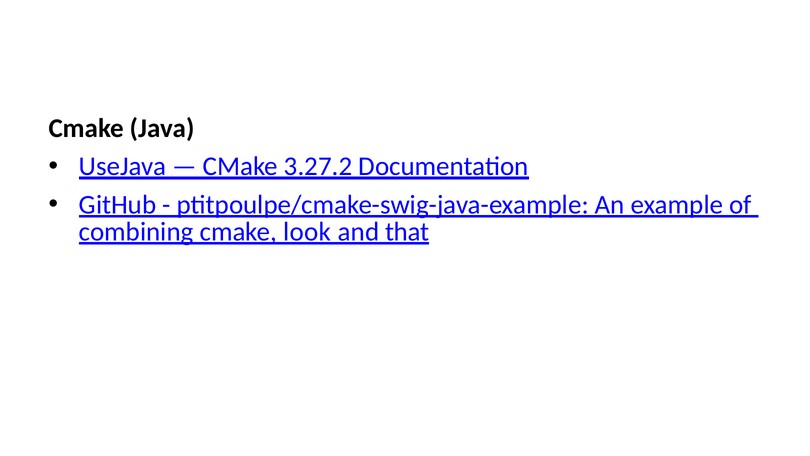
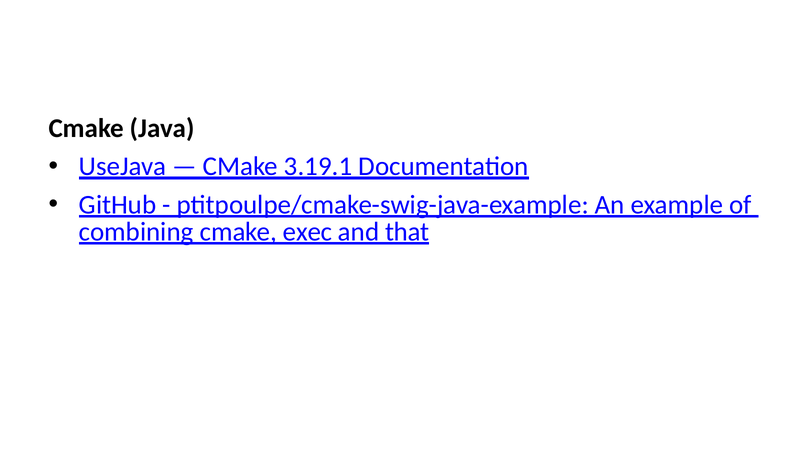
3.27.2: 3.27.2 -> 3.19.1
look: look -> exec
